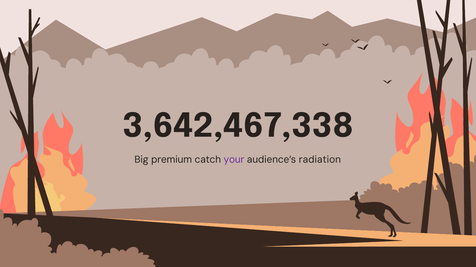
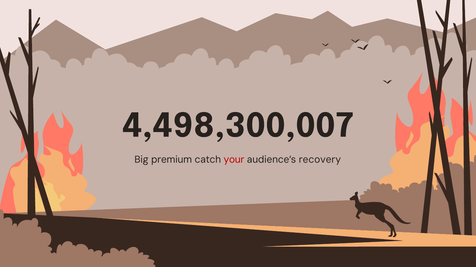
3,642,467,338: 3,642,467,338 -> 4,498,300,007
your colour: purple -> red
radiation: radiation -> recovery
